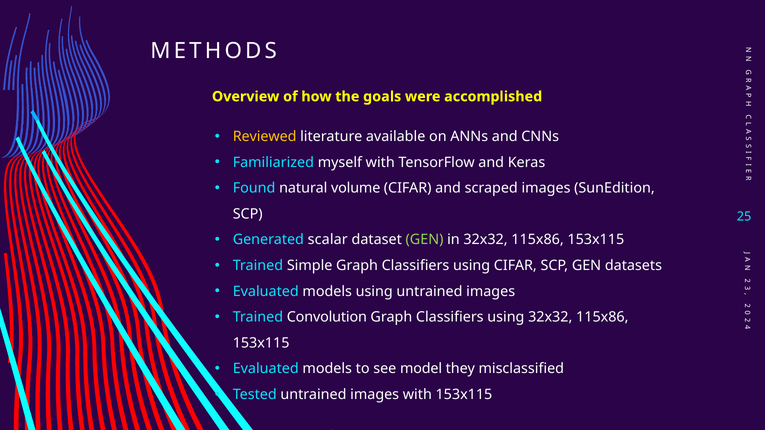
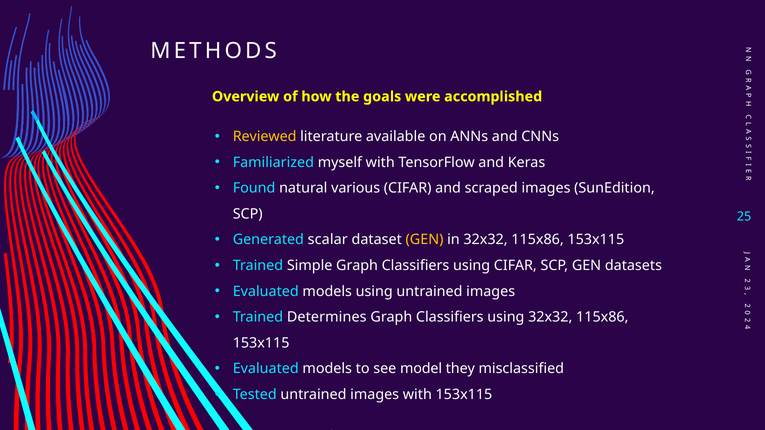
volume: volume -> various
GEN at (425, 240) colour: light green -> yellow
Convolution: Convolution -> Determines
